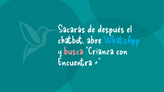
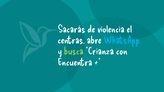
después: después -> violencia
chatbot: chatbot -> centras
busca colour: pink -> light green
